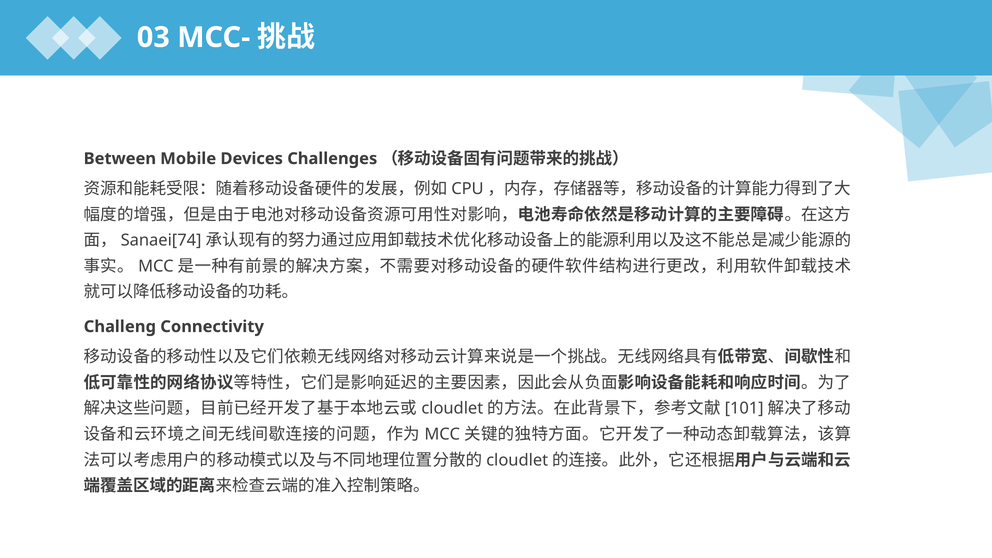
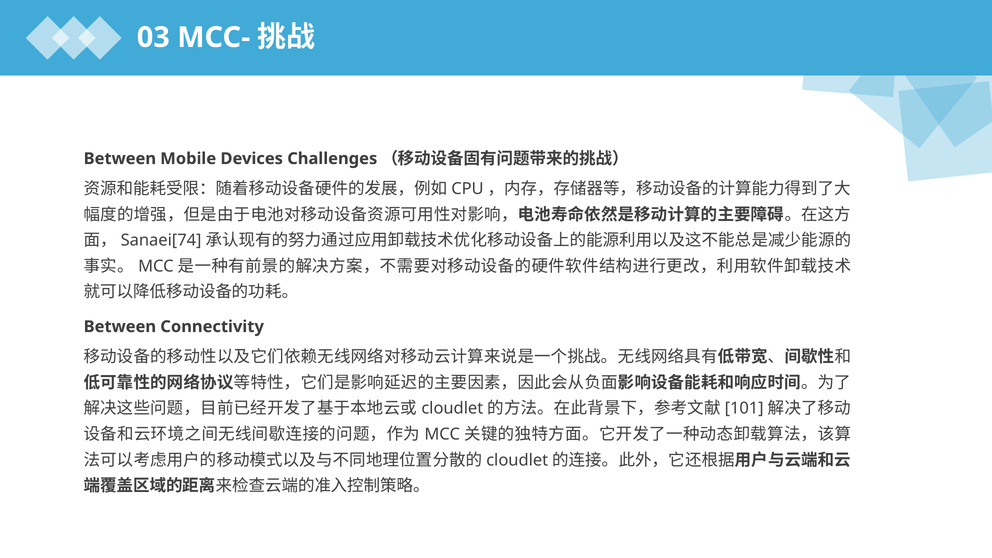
Challeng at (120, 327): Challeng -> Between
